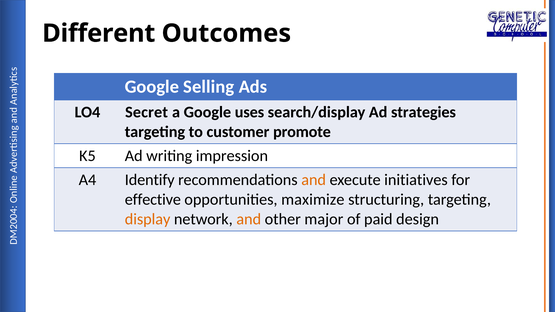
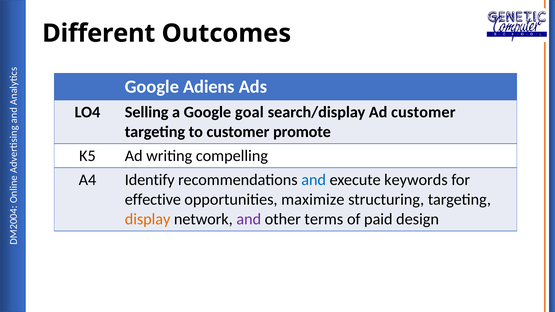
Selling: Selling -> Adiens
Secret: Secret -> Selling
uses: uses -> goal
Ad strategies: strategies -> customer
impression: impression -> compelling
and at (314, 180) colour: orange -> blue
initiatives: initiatives -> keywords
and at (249, 219) colour: orange -> purple
major: major -> terms
